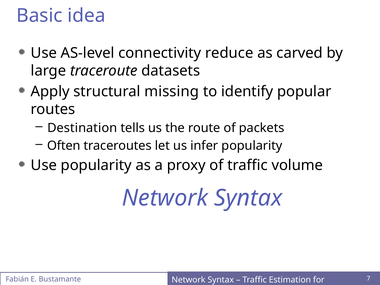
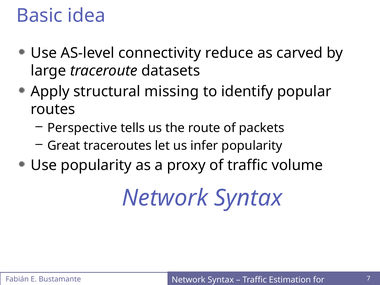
Destination: Destination -> Perspective
Often: Often -> Great
